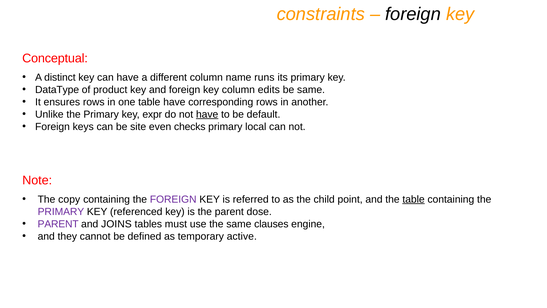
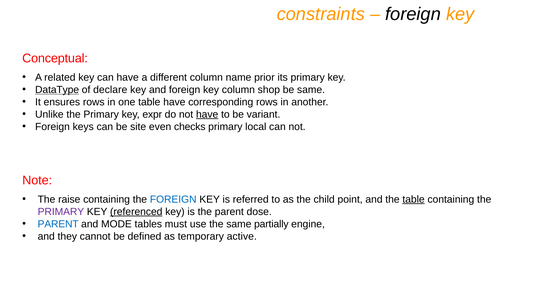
distinct: distinct -> related
runs: runs -> prior
DataType underline: none -> present
product: product -> declare
edits: edits -> shop
default: default -> variant
copy: copy -> raise
FOREIGN at (173, 199) colour: purple -> blue
referenced underline: none -> present
PARENT at (58, 224) colour: purple -> blue
JOINS: JOINS -> MODE
clauses: clauses -> partially
